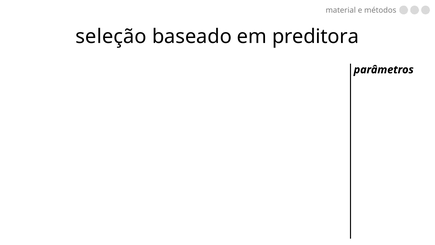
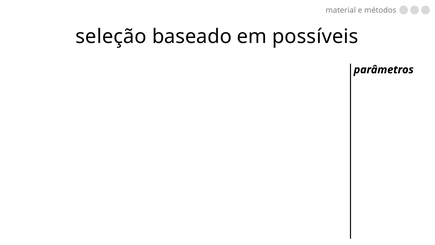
preditora: preditora -> possíveis
